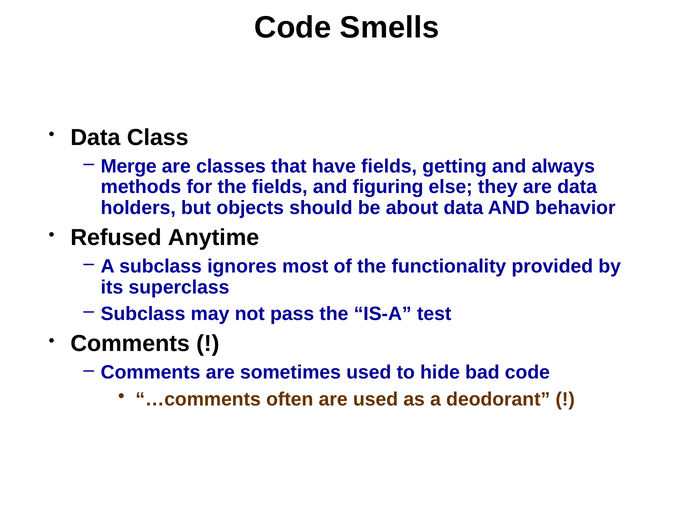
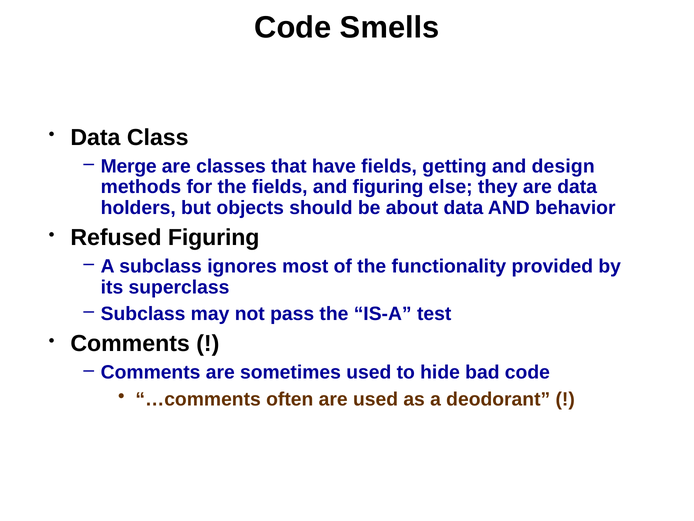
always: always -> design
Refused Anytime: Anytime -> Figuring
